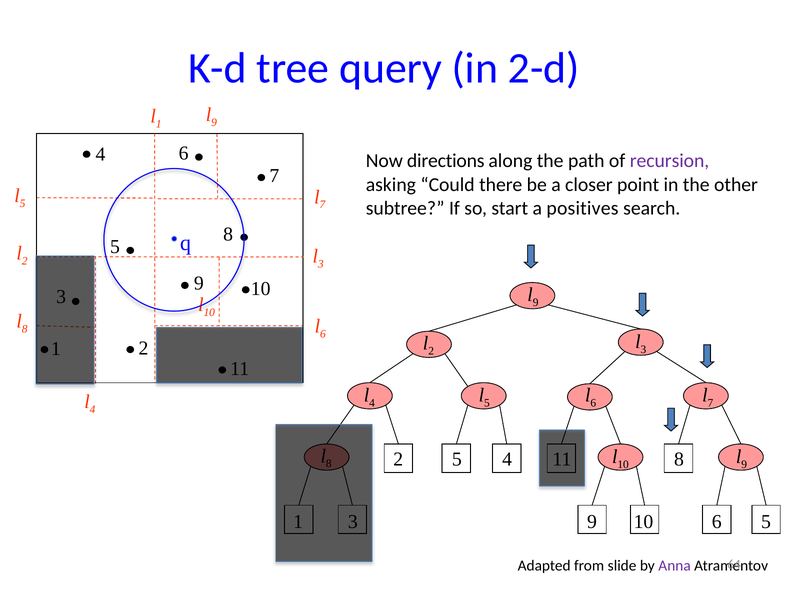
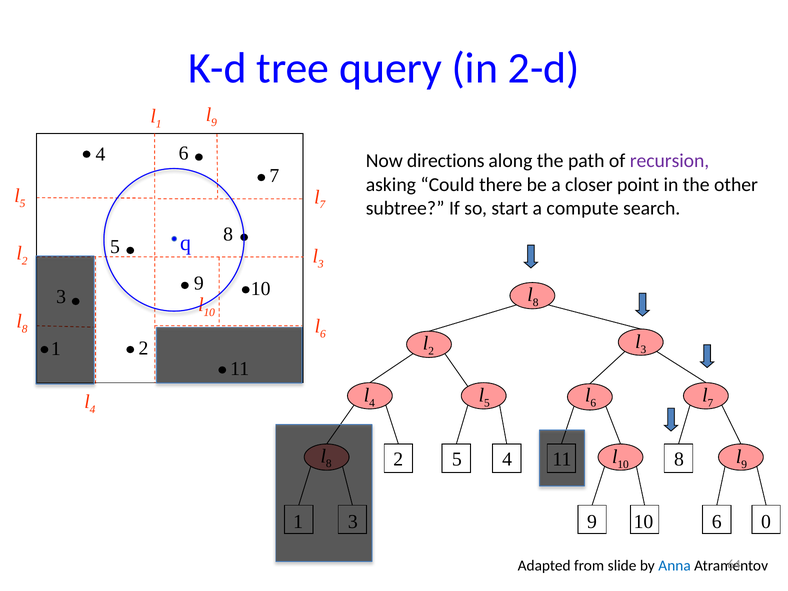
positives: positives -> compute
9 at (536, 302): 9 -> 8
5 at (766, 522): 5 -> 0
Anna colour: purple -> blue
